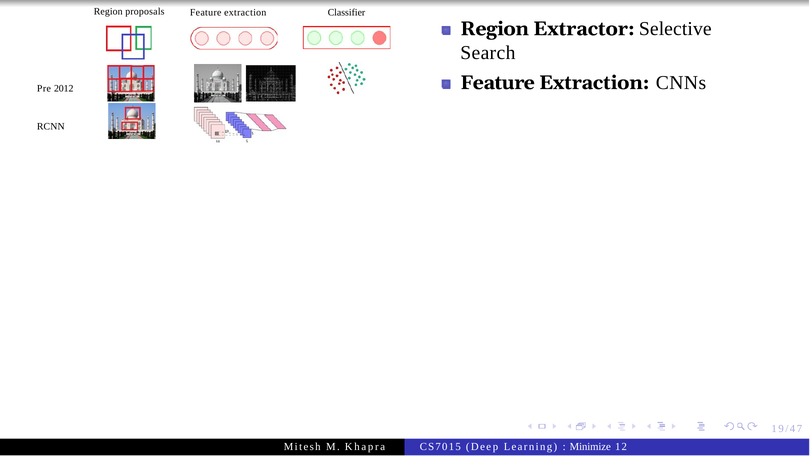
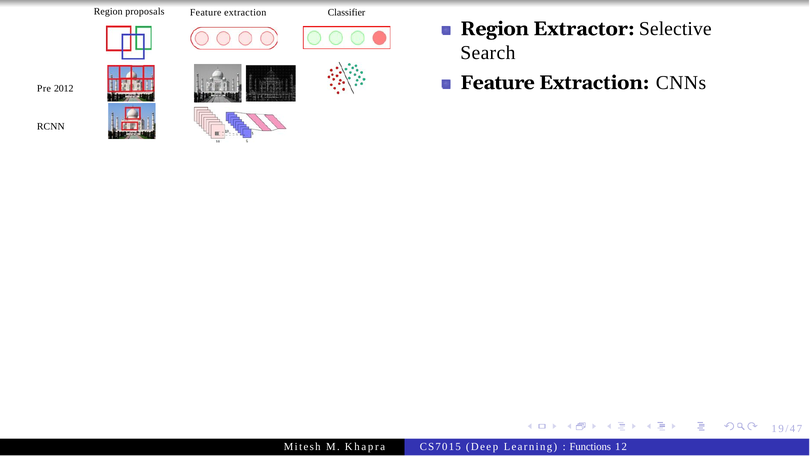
Minimize: Minimize -> Functions
